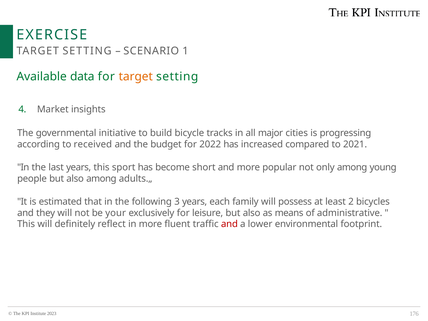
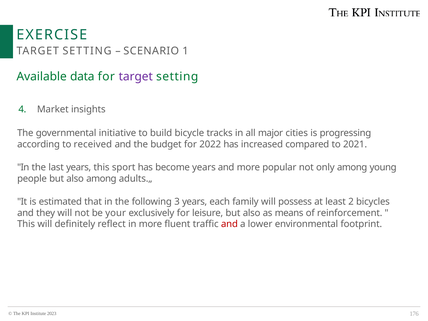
target at (136, 77) colour: orange -> purple
become short: short -> years
administrative: administrative -> reinforcement
